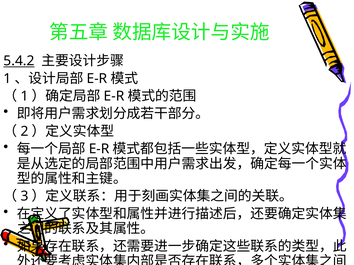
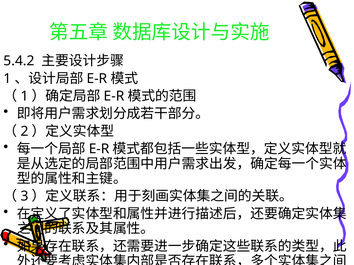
5.4.2 underline: present -> none
